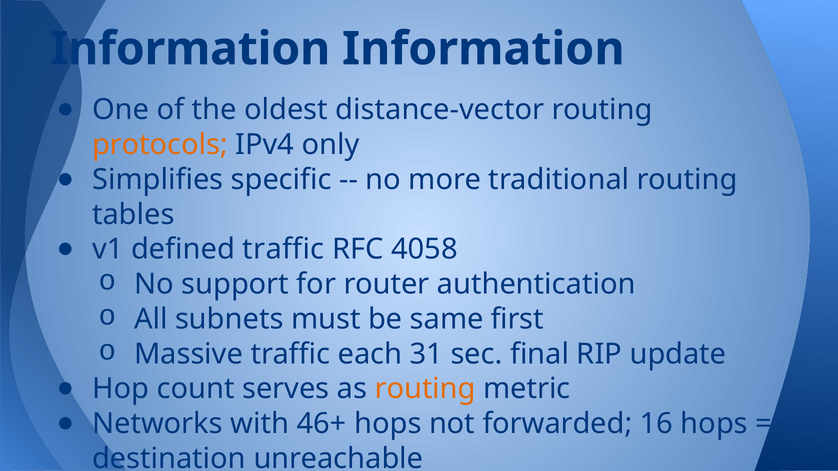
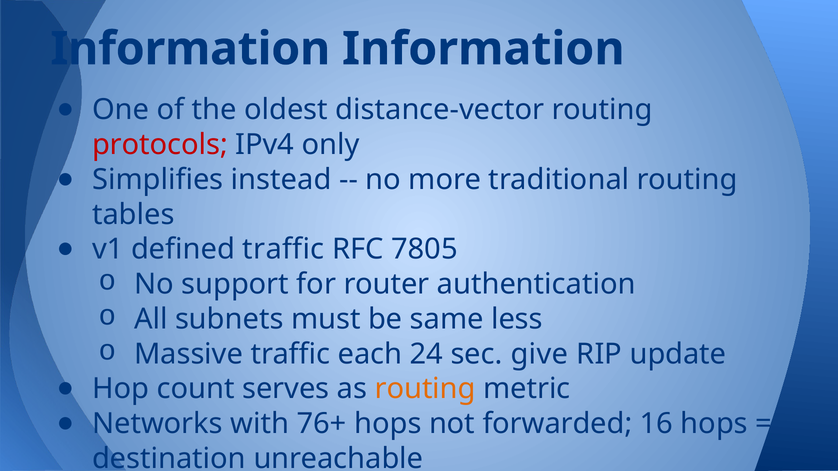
protocols colour: orange -> red
specific: specific -> instead
4058: 4058 -> 7805
first: first -> less
31: 31 -> 24
final: final -> give
46+: 46+ -> 76+
